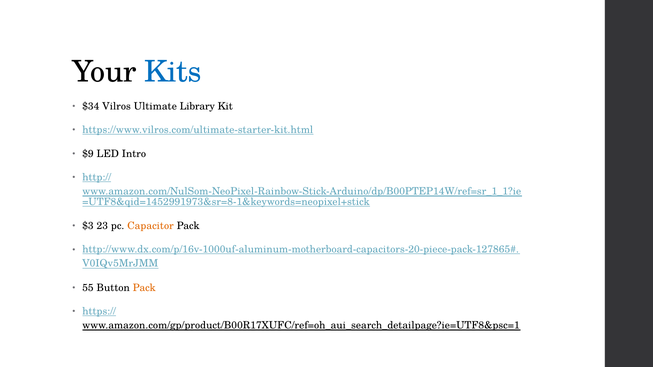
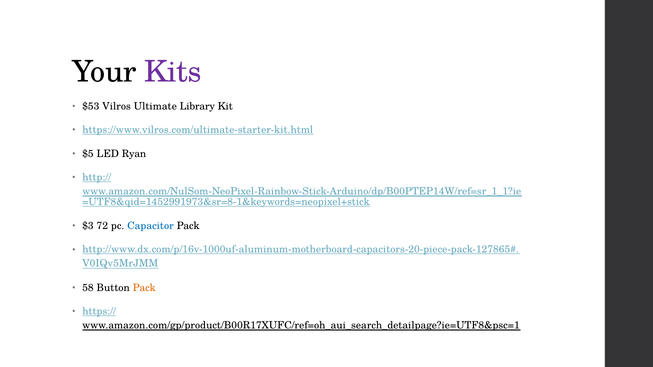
Kits colour: blue -> purple
$34: $34 -> $53
$9: $9 -> $5
Intro: Intro -> Ryan
23: 23 -> 72
Capacitor colour: orange -> blue
55: 55 -> 58
